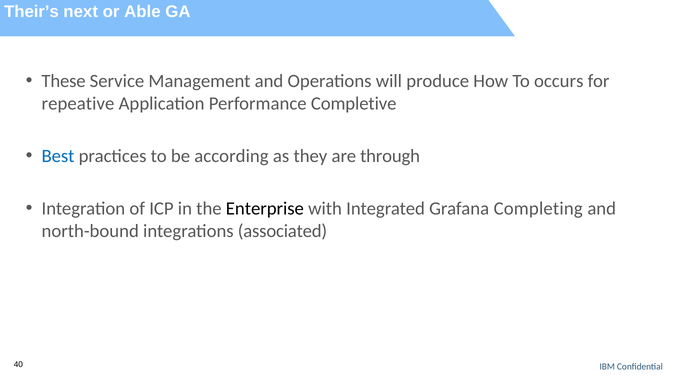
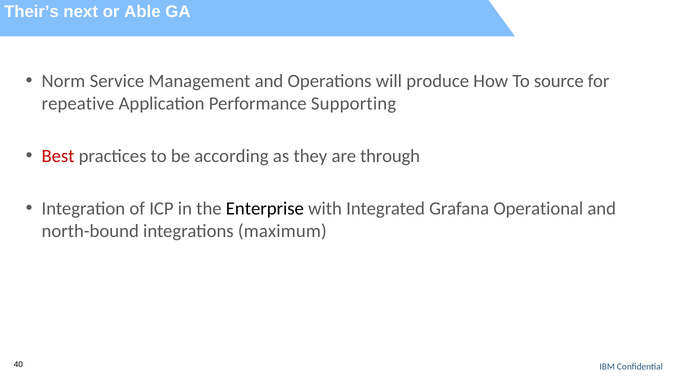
These: These -> Norm
occurs: occurs -> source
Completive: Completive -> Supporting
Best colour: blue -> red
Completing: Completing -> Operational
associated: associated -> maximum
